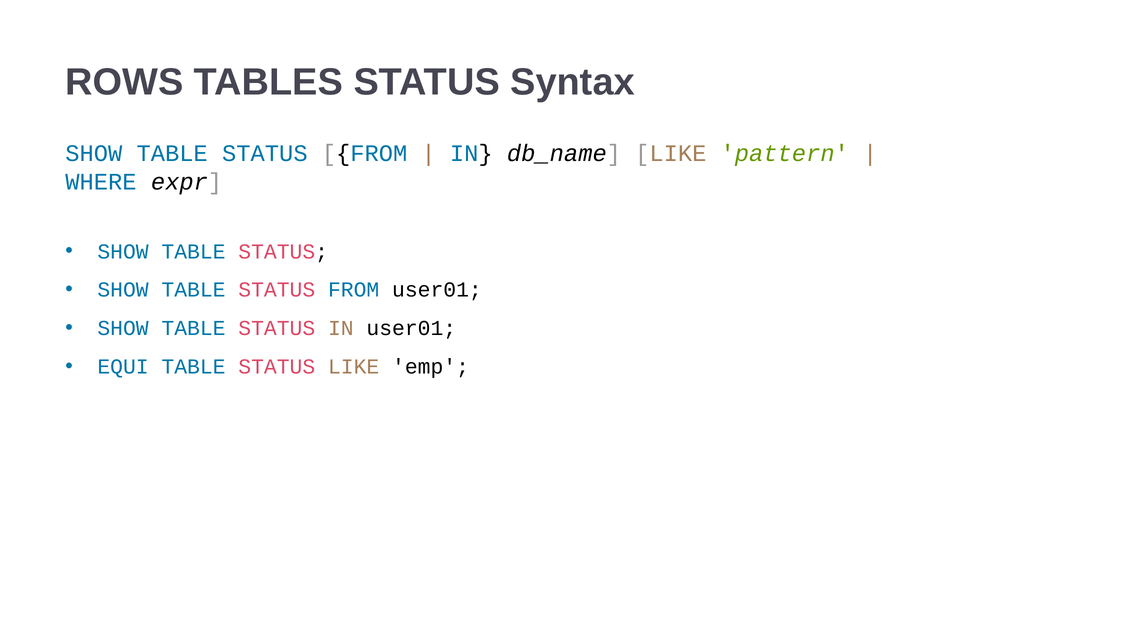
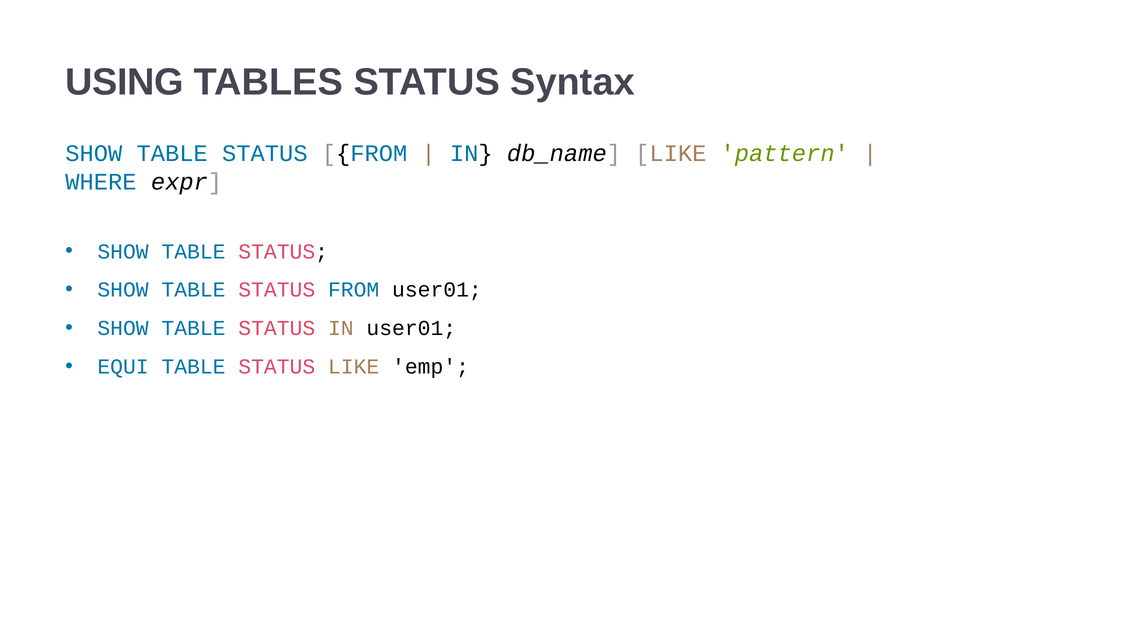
ROWS: ROWS -> USING
